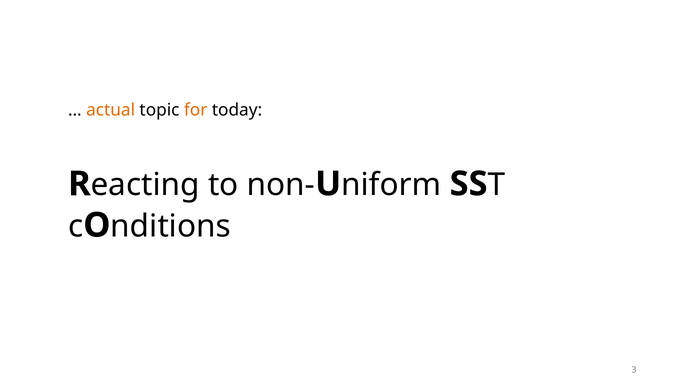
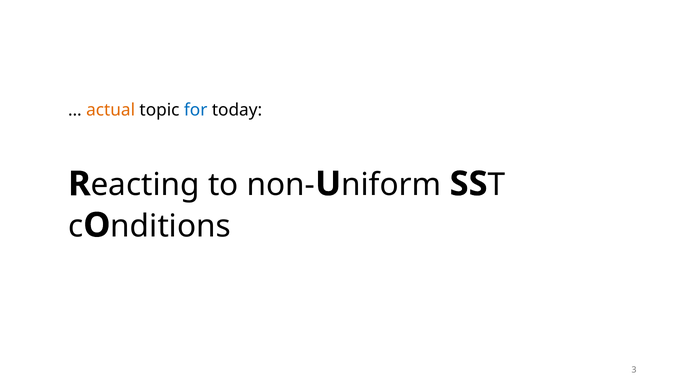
for colour: orange -> blue
